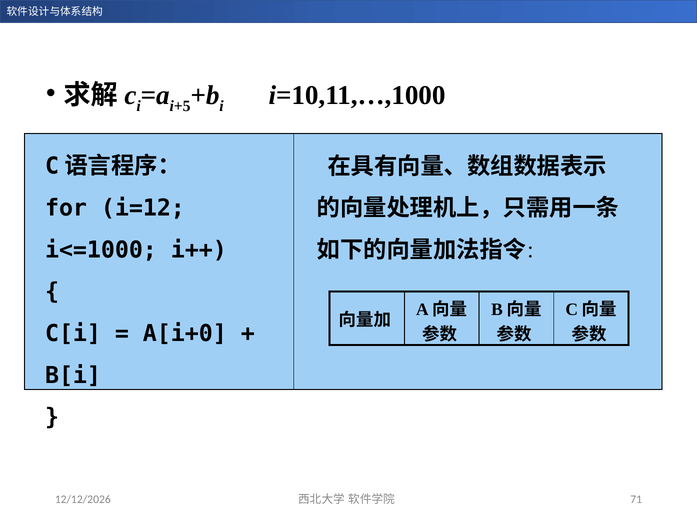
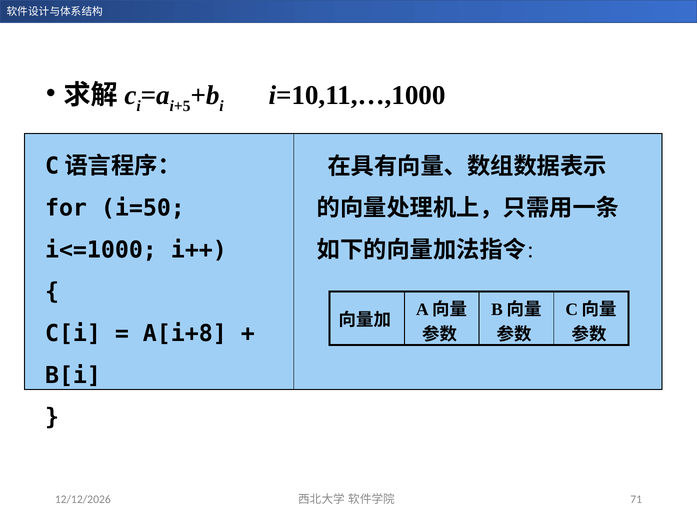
i=12: i=12 -> i=50
A[i+0: A[i+0 -> A[i+8
